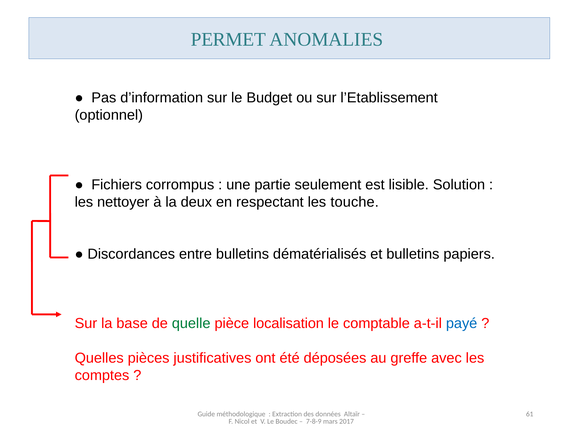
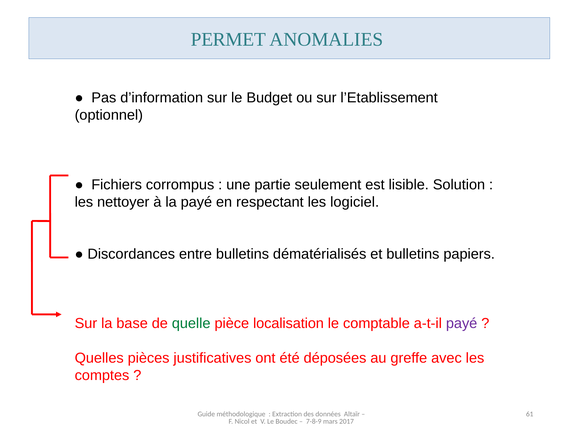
la deux: deux -> payé
touche: touche -> logiciel
payé at (462, 324) colour: blue -> purple
